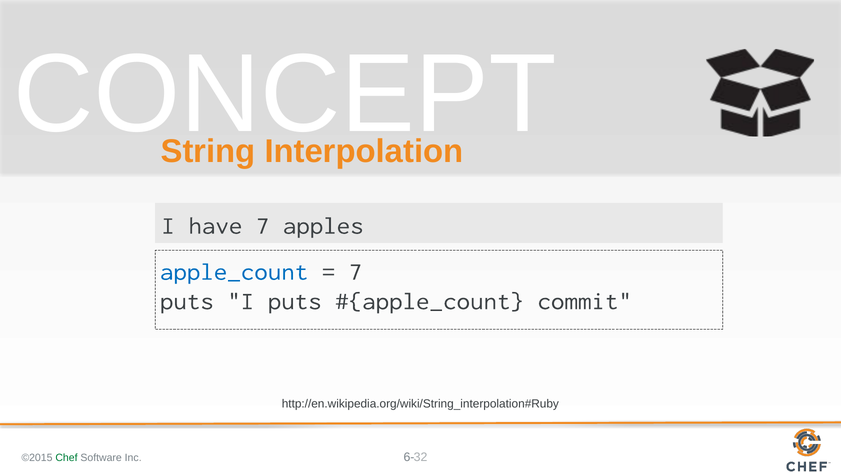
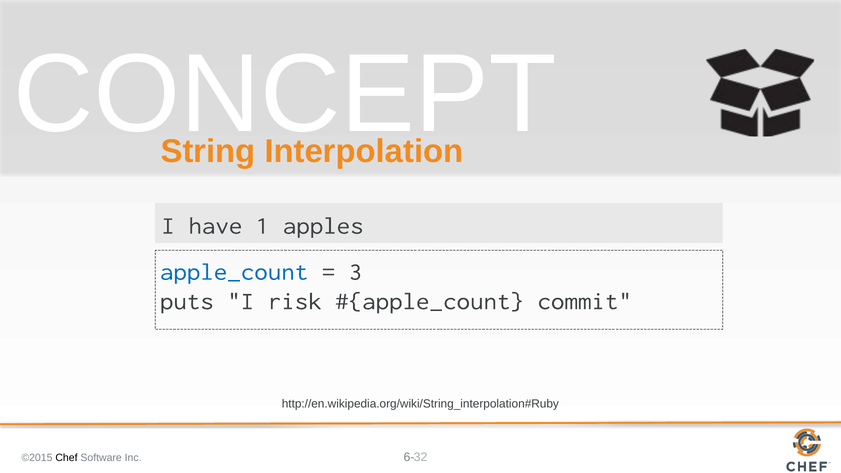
have 7: 7 -> 1
7 at (355, 272): 7 -> 3
I puts: puts -> risk
Chef colour: green -> black
